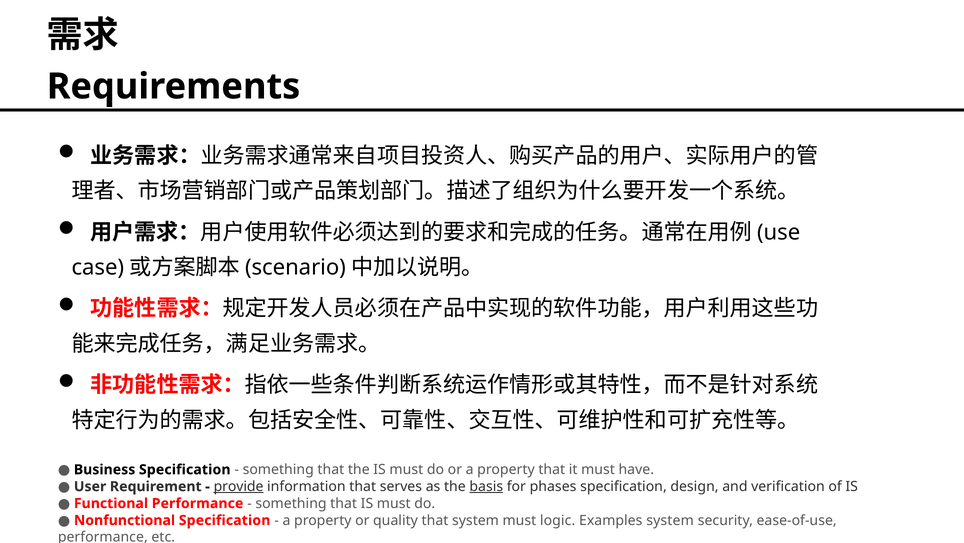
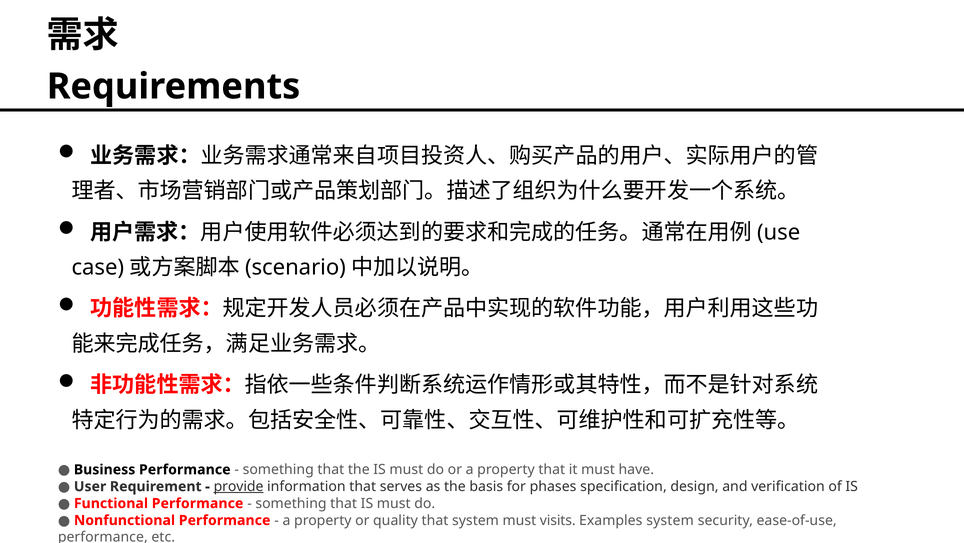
Business Specification: Specification -> Performance
basis underline: present -> none
Nonfunctional Specification: Specification -> Performance
logic: logic -> visits
